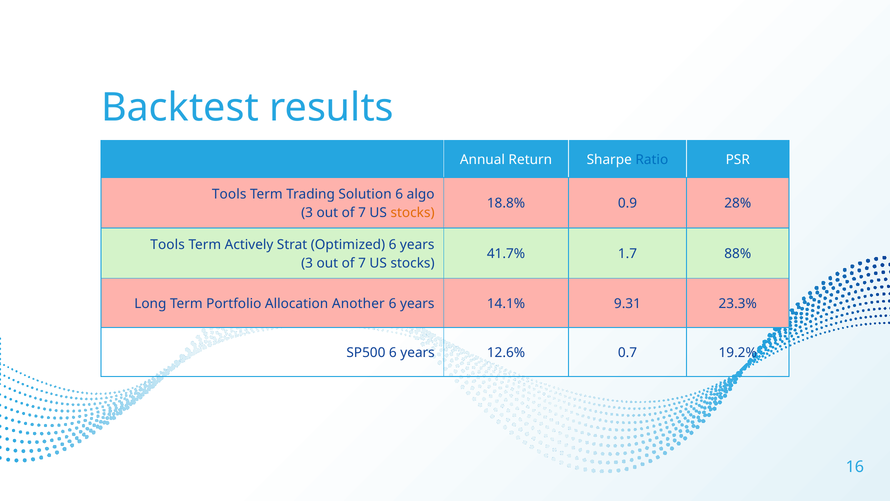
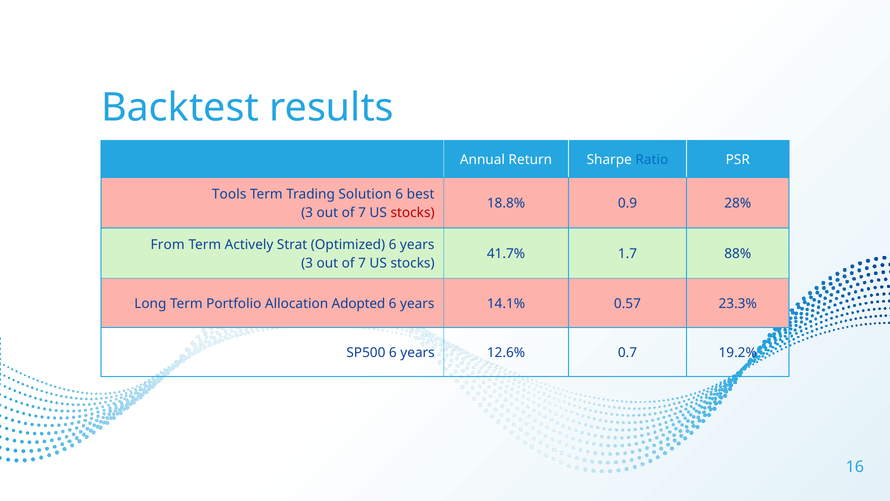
algo: algo -> best
stocks at (413, 213) colour: orange -> red
Tools at (168, 244): Tools -> From
Another: Another -> Adopted
9.31: 9.31 -> 0.57
